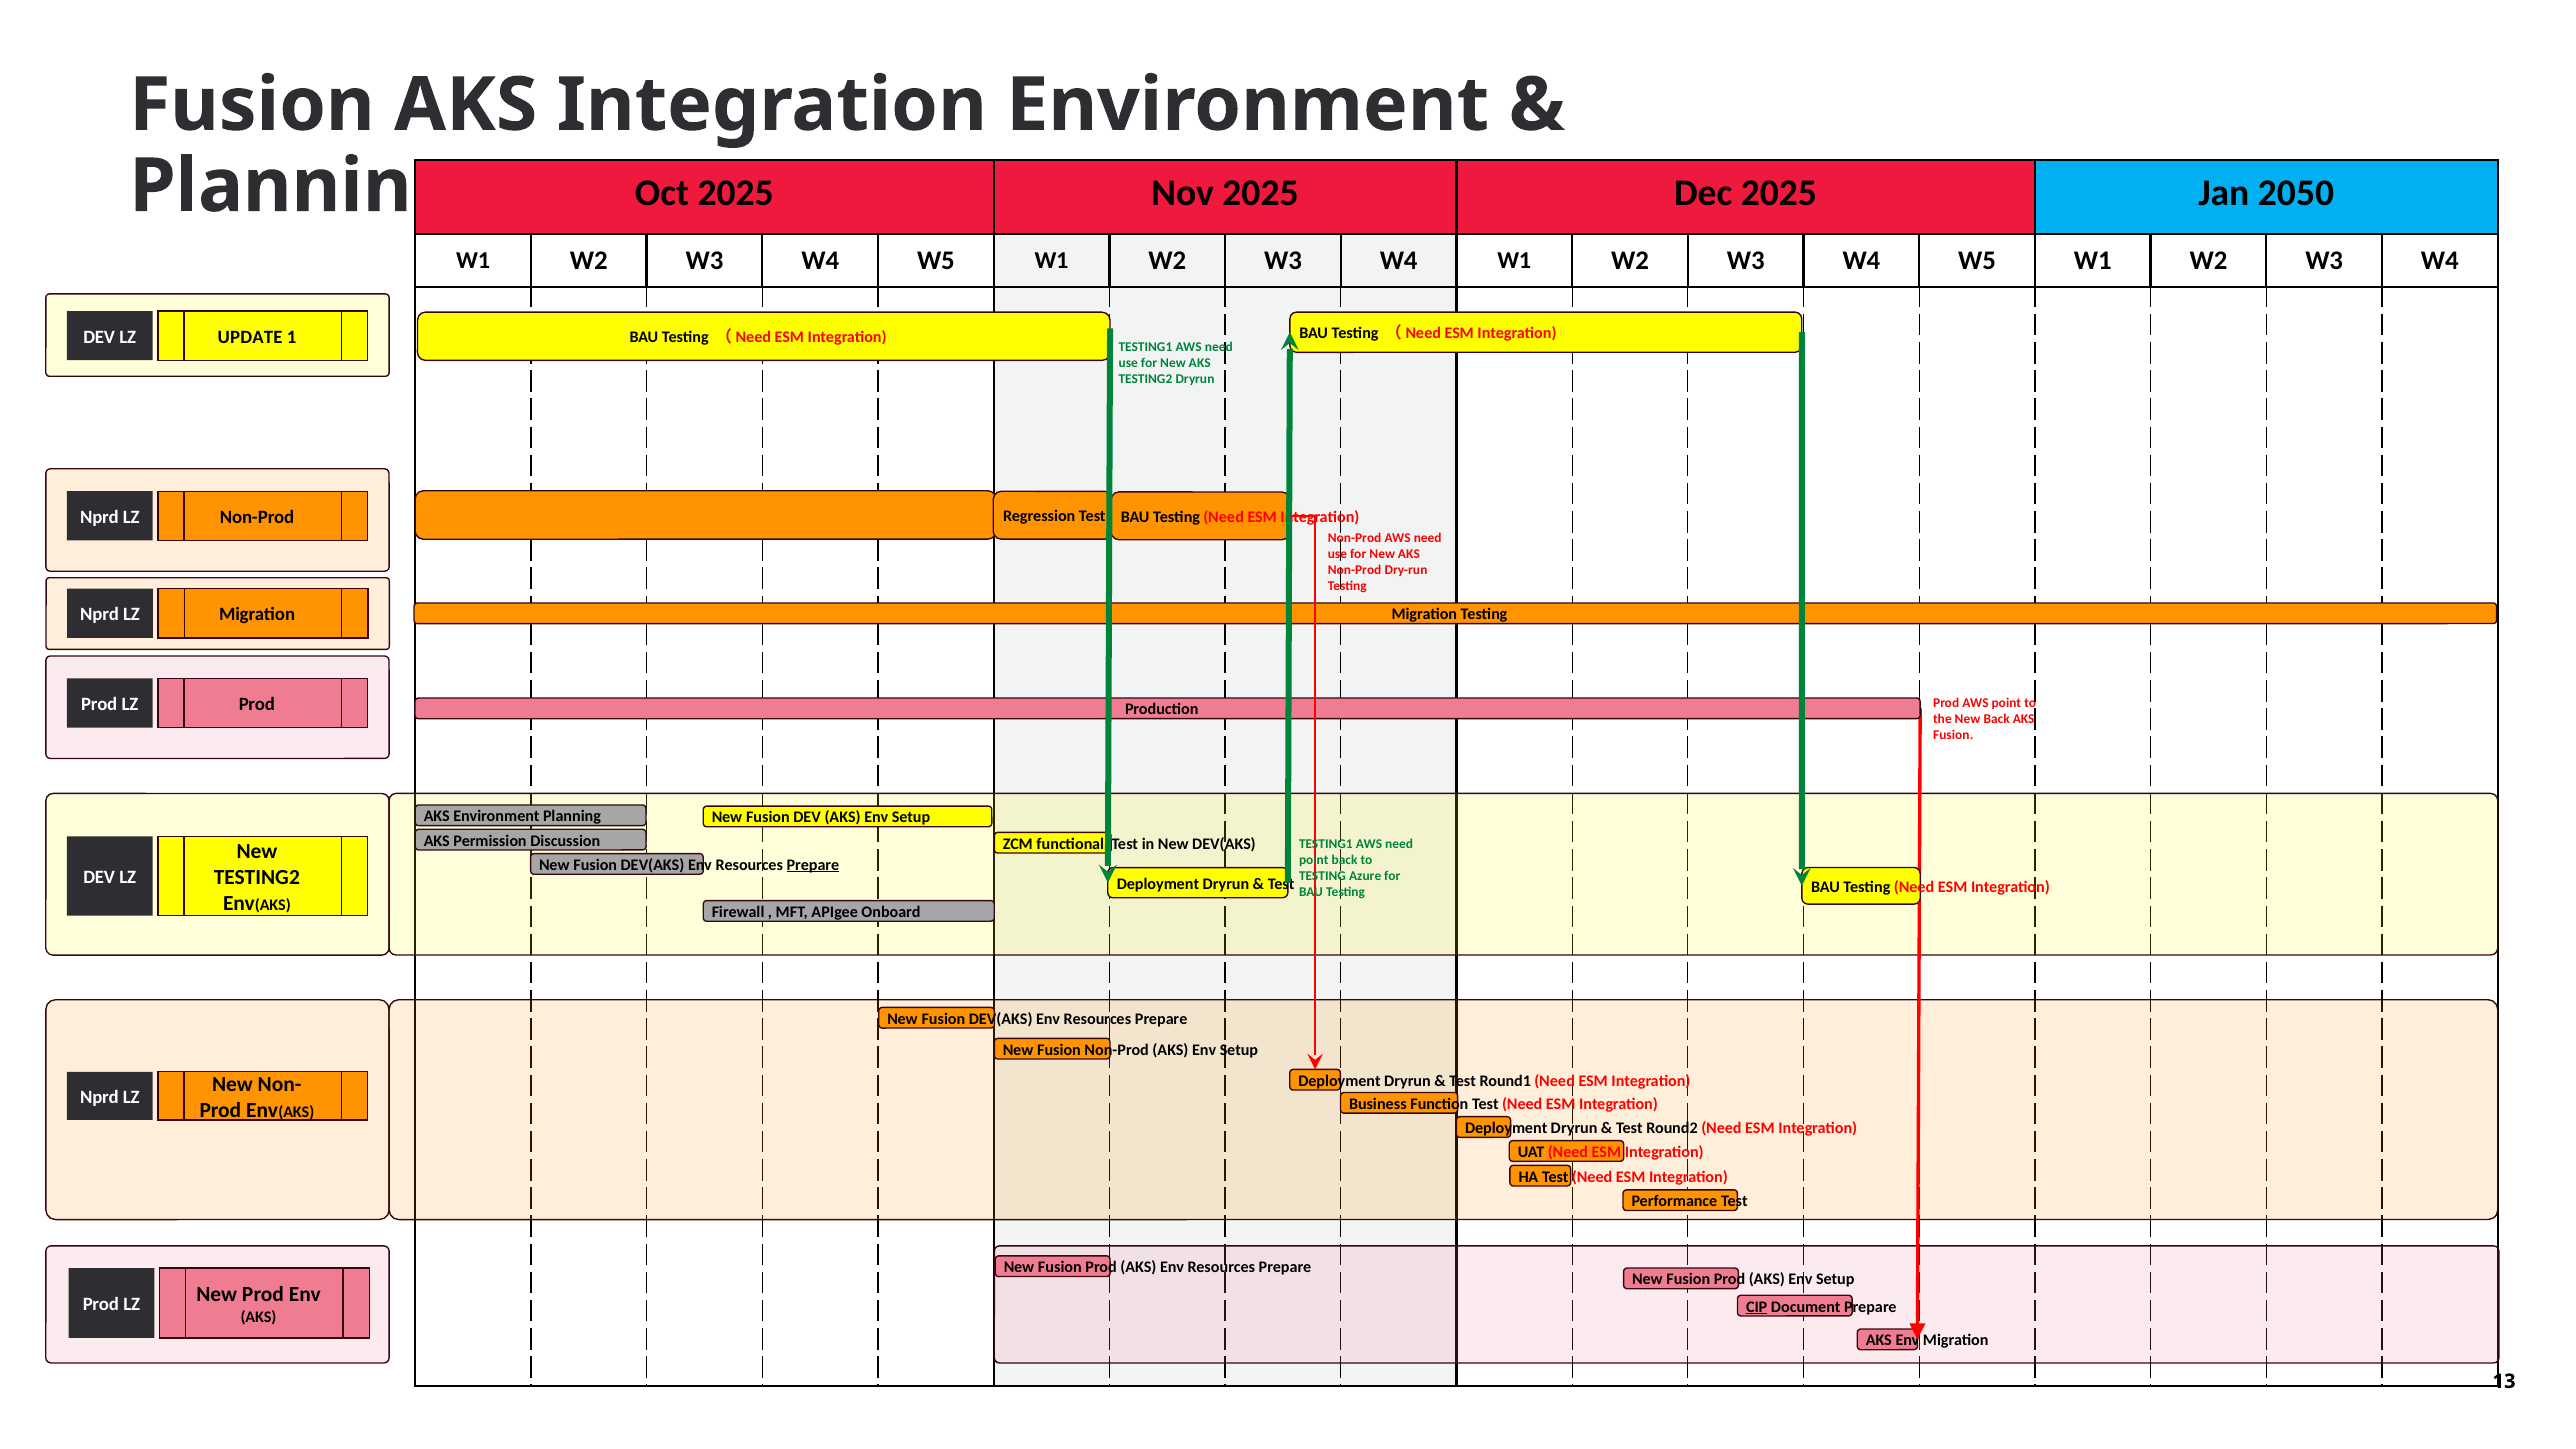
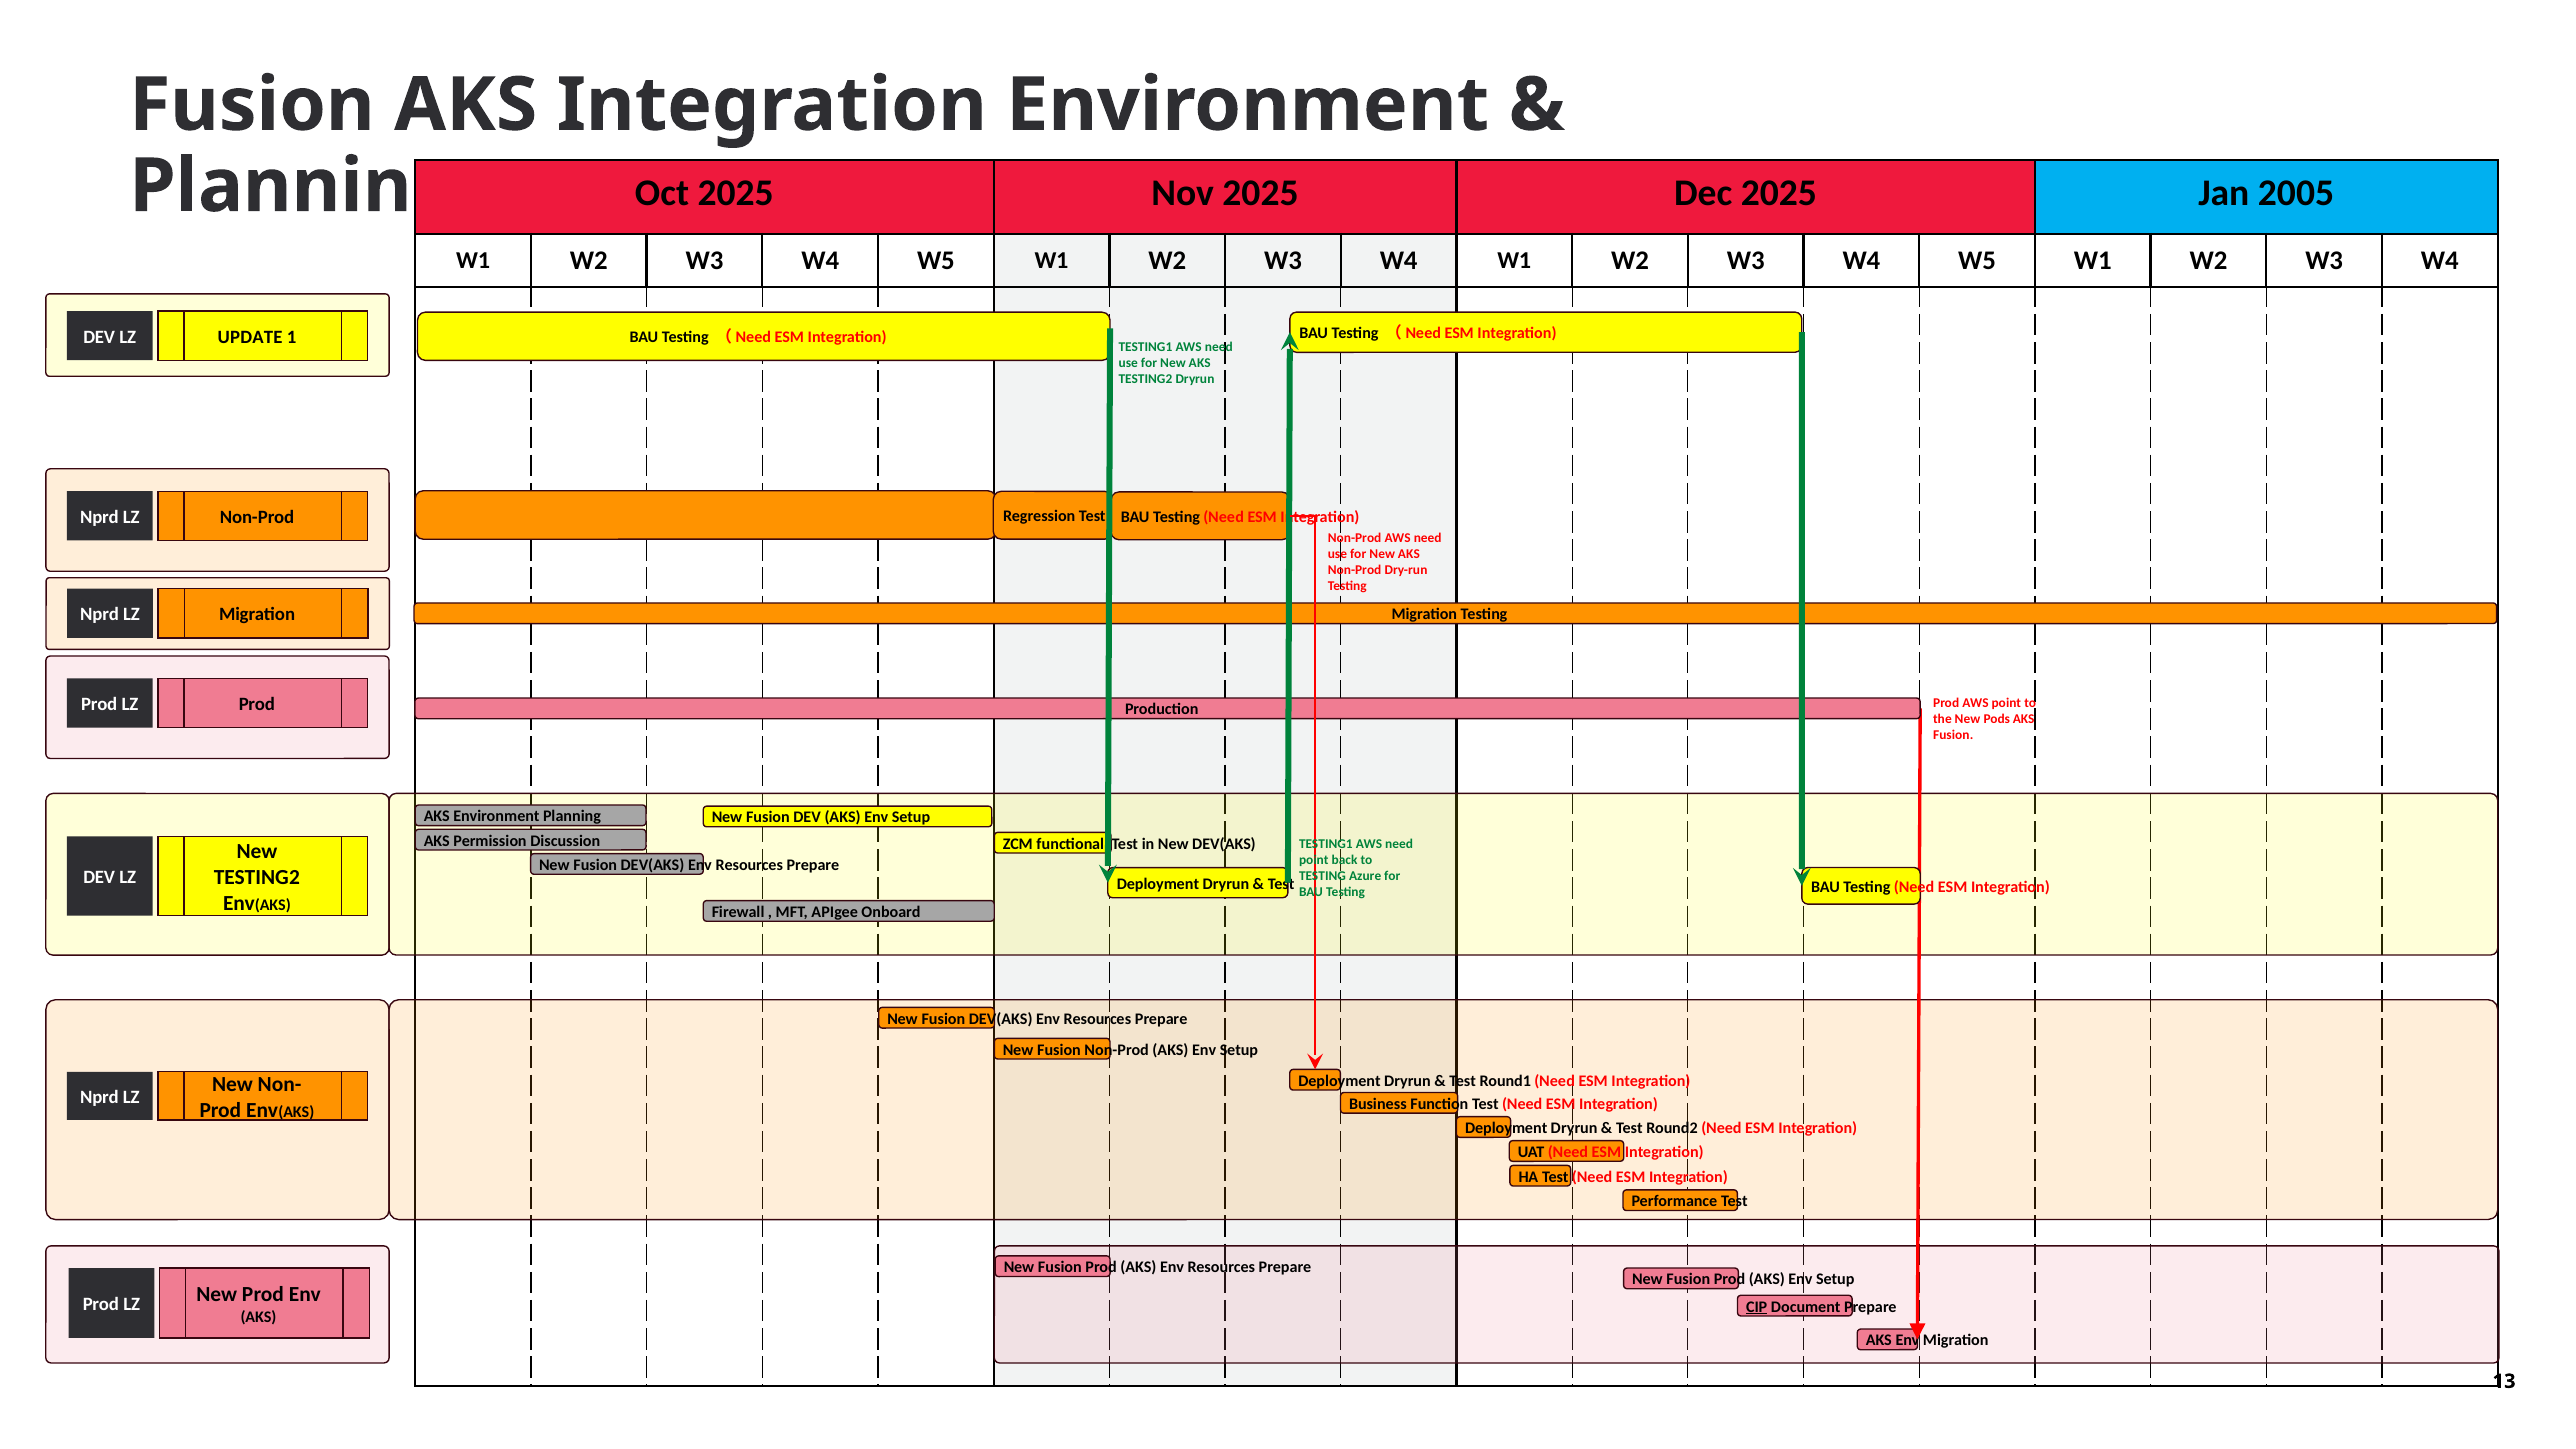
2050: 2050 -> 2005
New Back: Back -> Pods
Prepare at (813, 865) underline: present -> none
